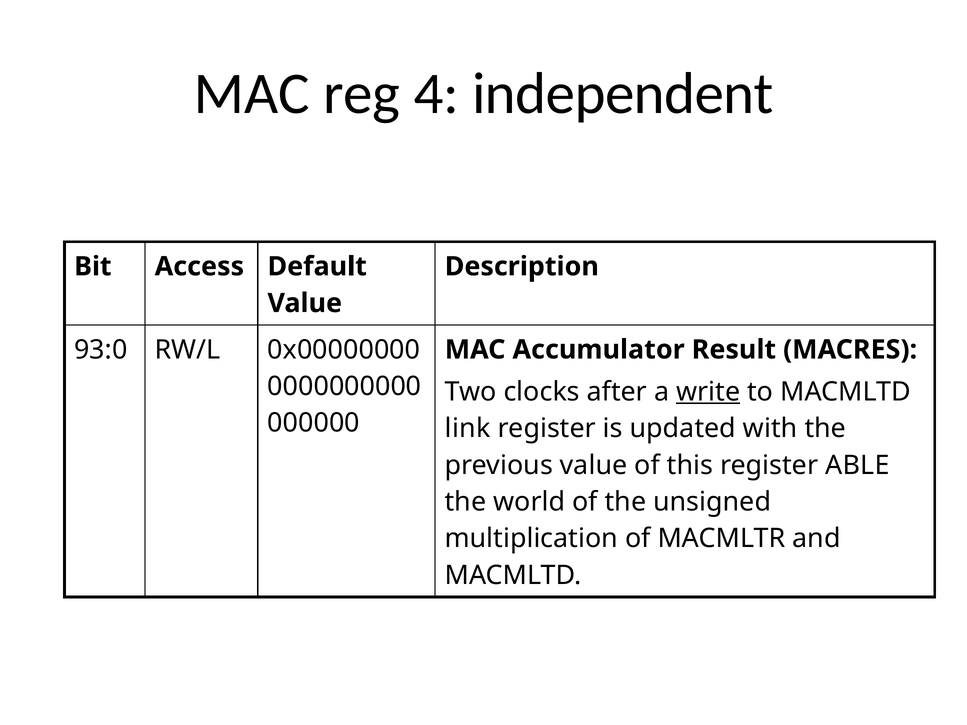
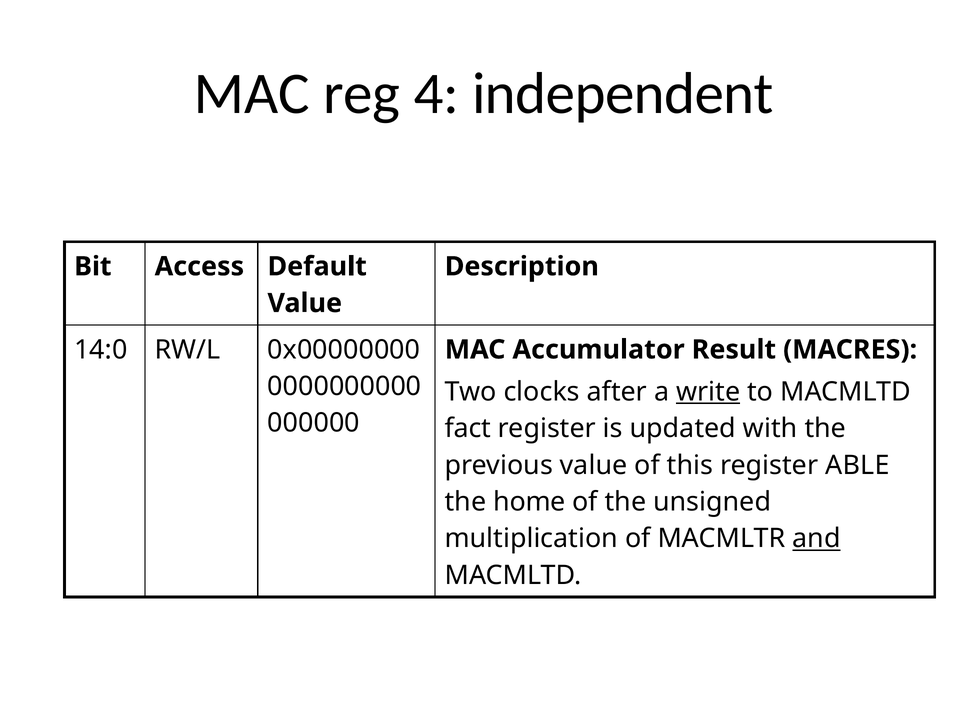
93:0: 93:0 -> 14:0
link: link -> fact
world: world -> home
and underline: none -> present
